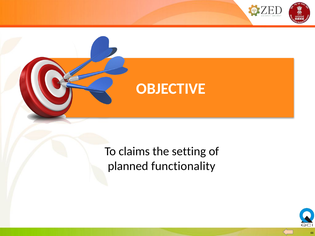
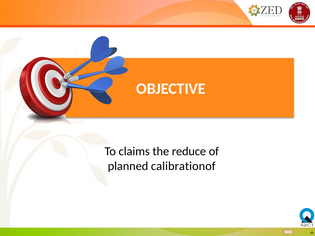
setting: setting -> reduce
functionality: functionality -> calibrationof
